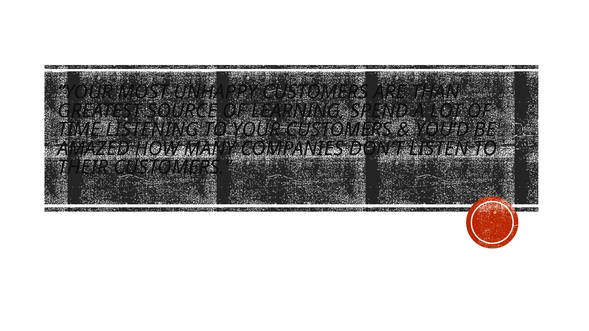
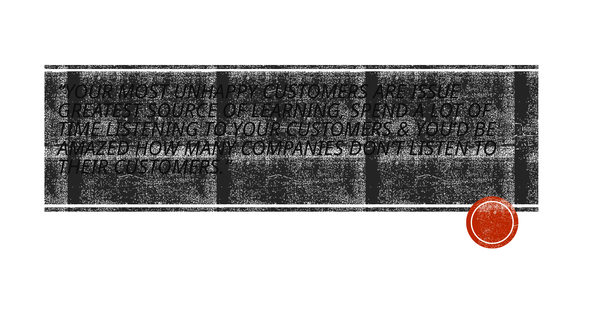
THAN: THAN -> ISSUE
